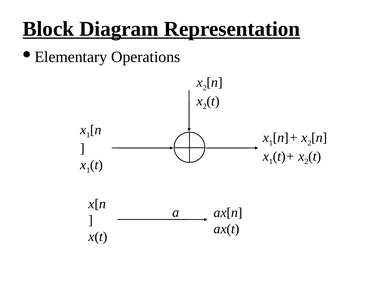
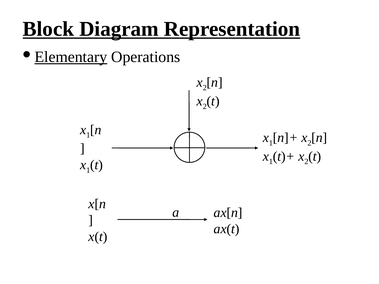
Elementary underline: none -> present
